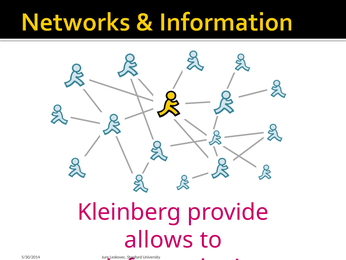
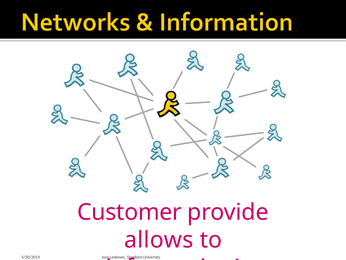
Kleinberg: Kleinberg -> Customer
